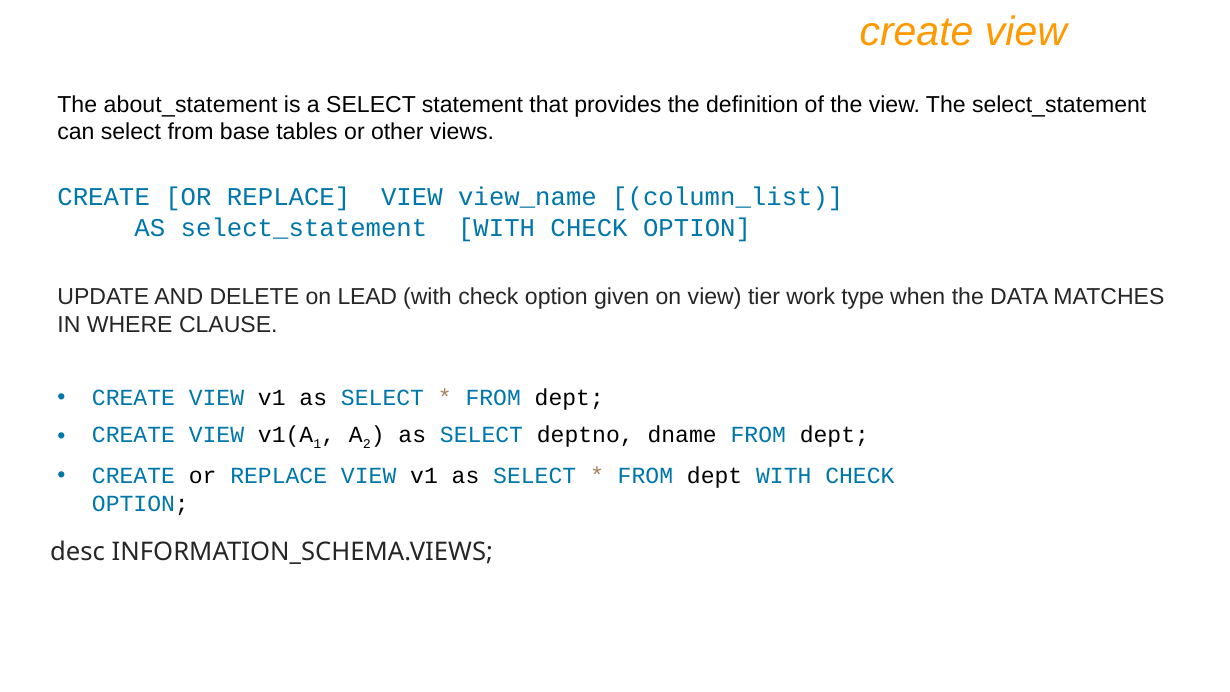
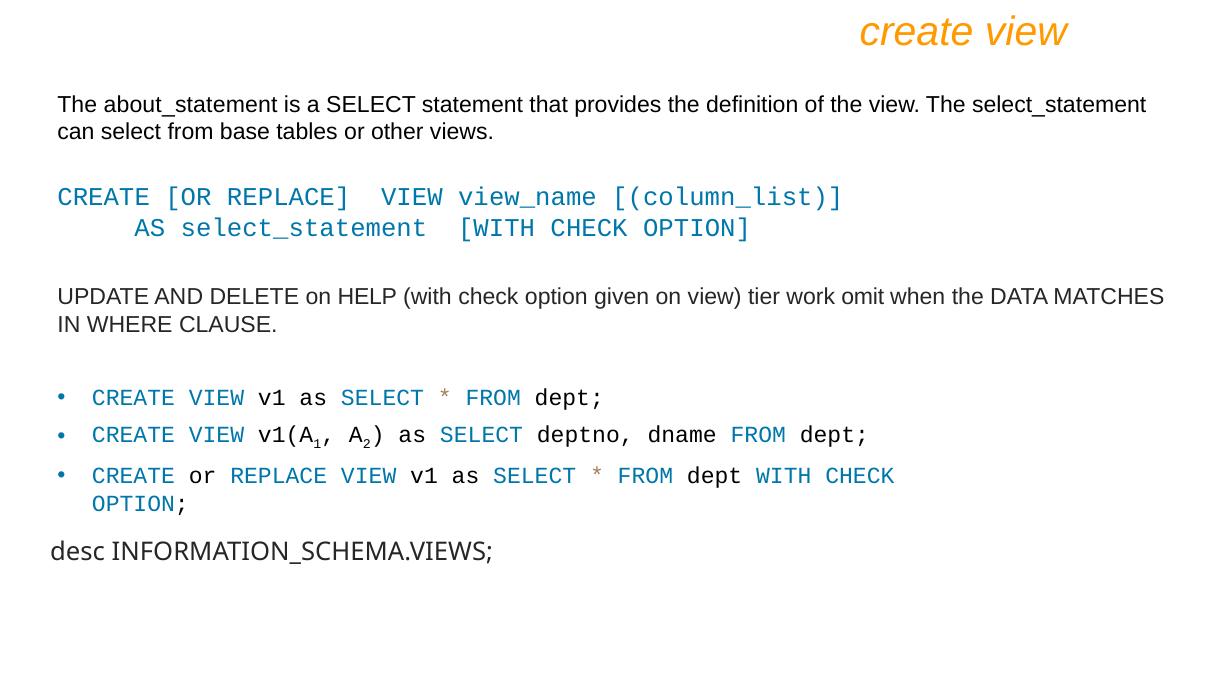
LEAD: LEAD -> HELP
type: type -> omit
